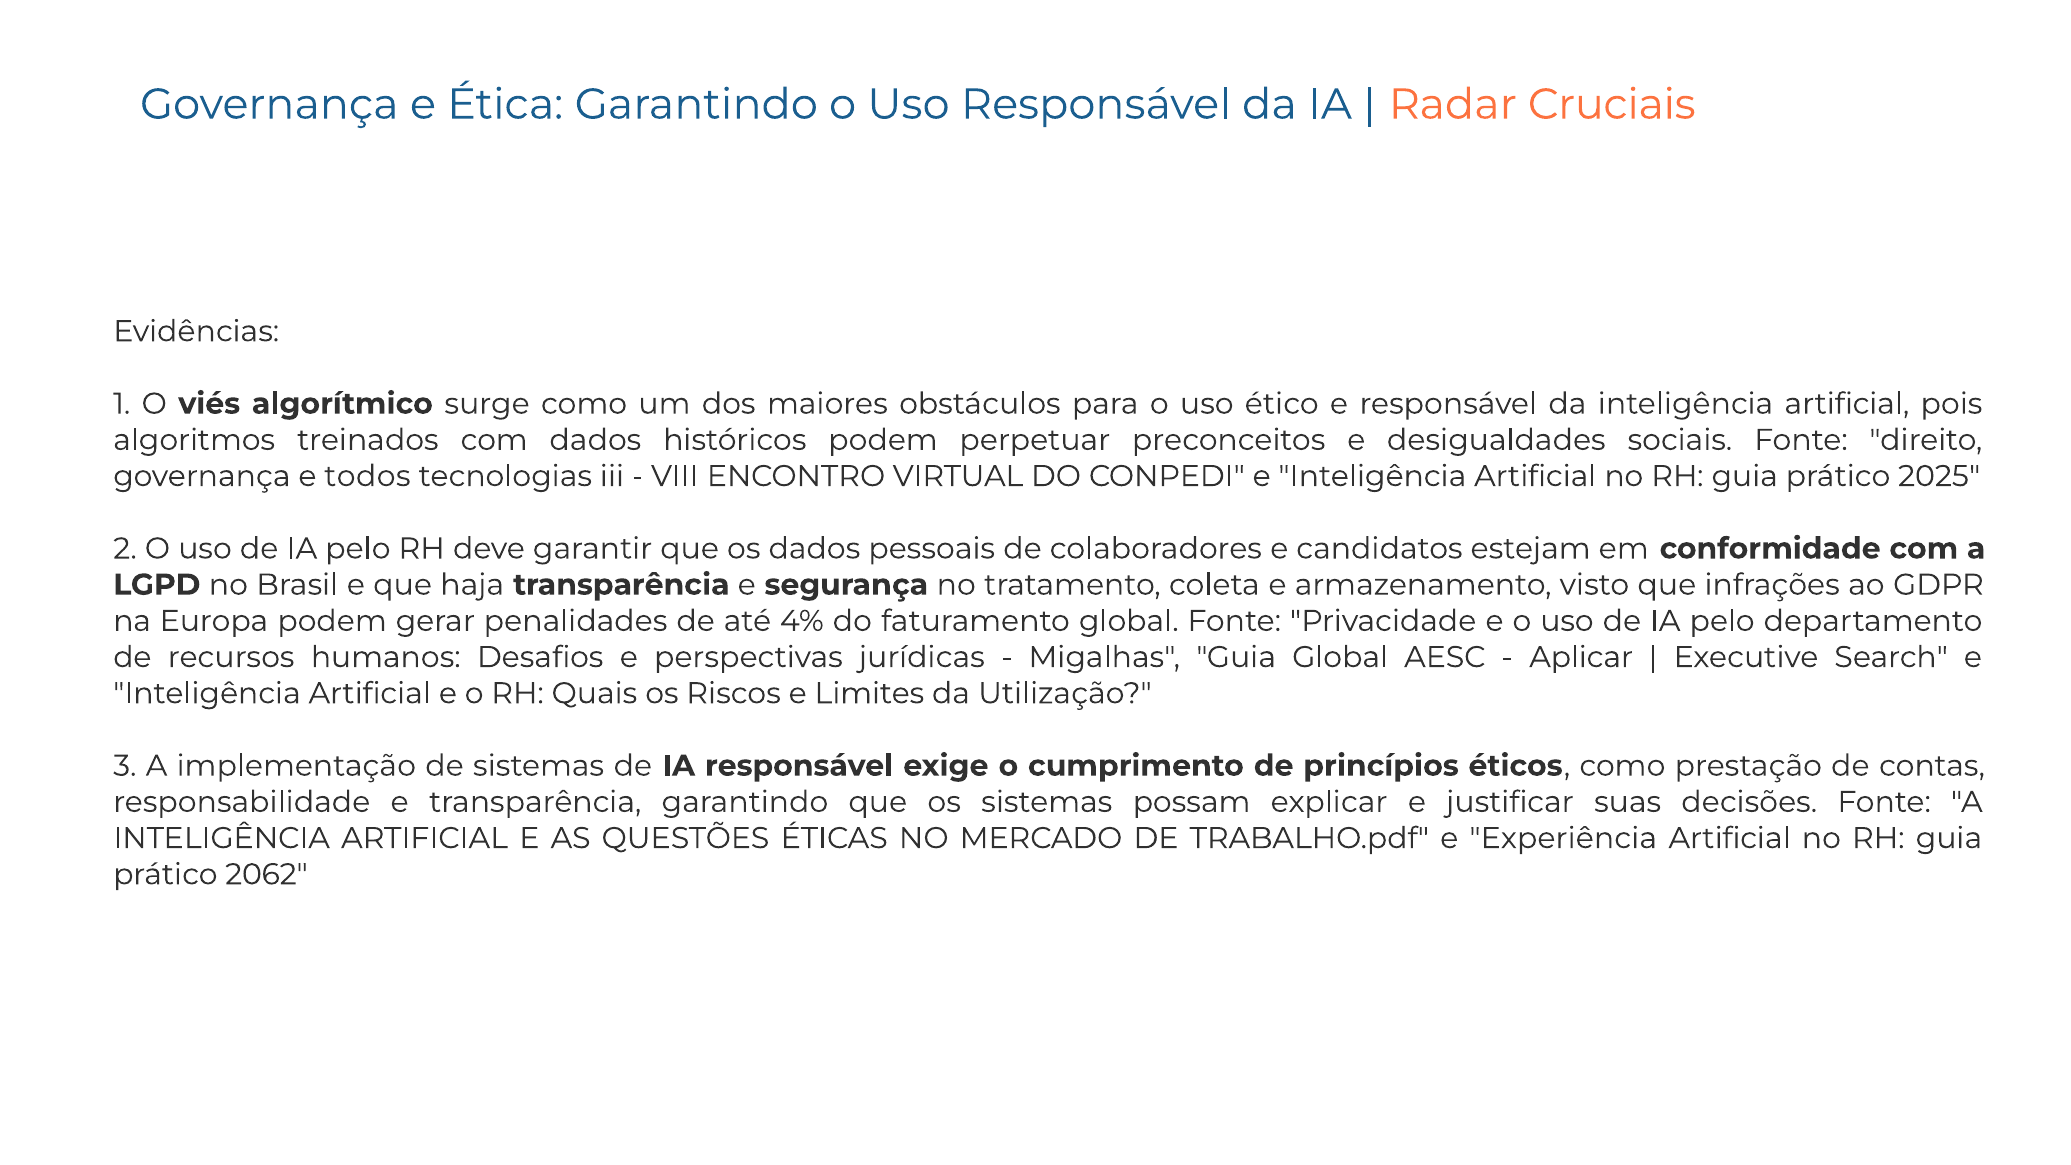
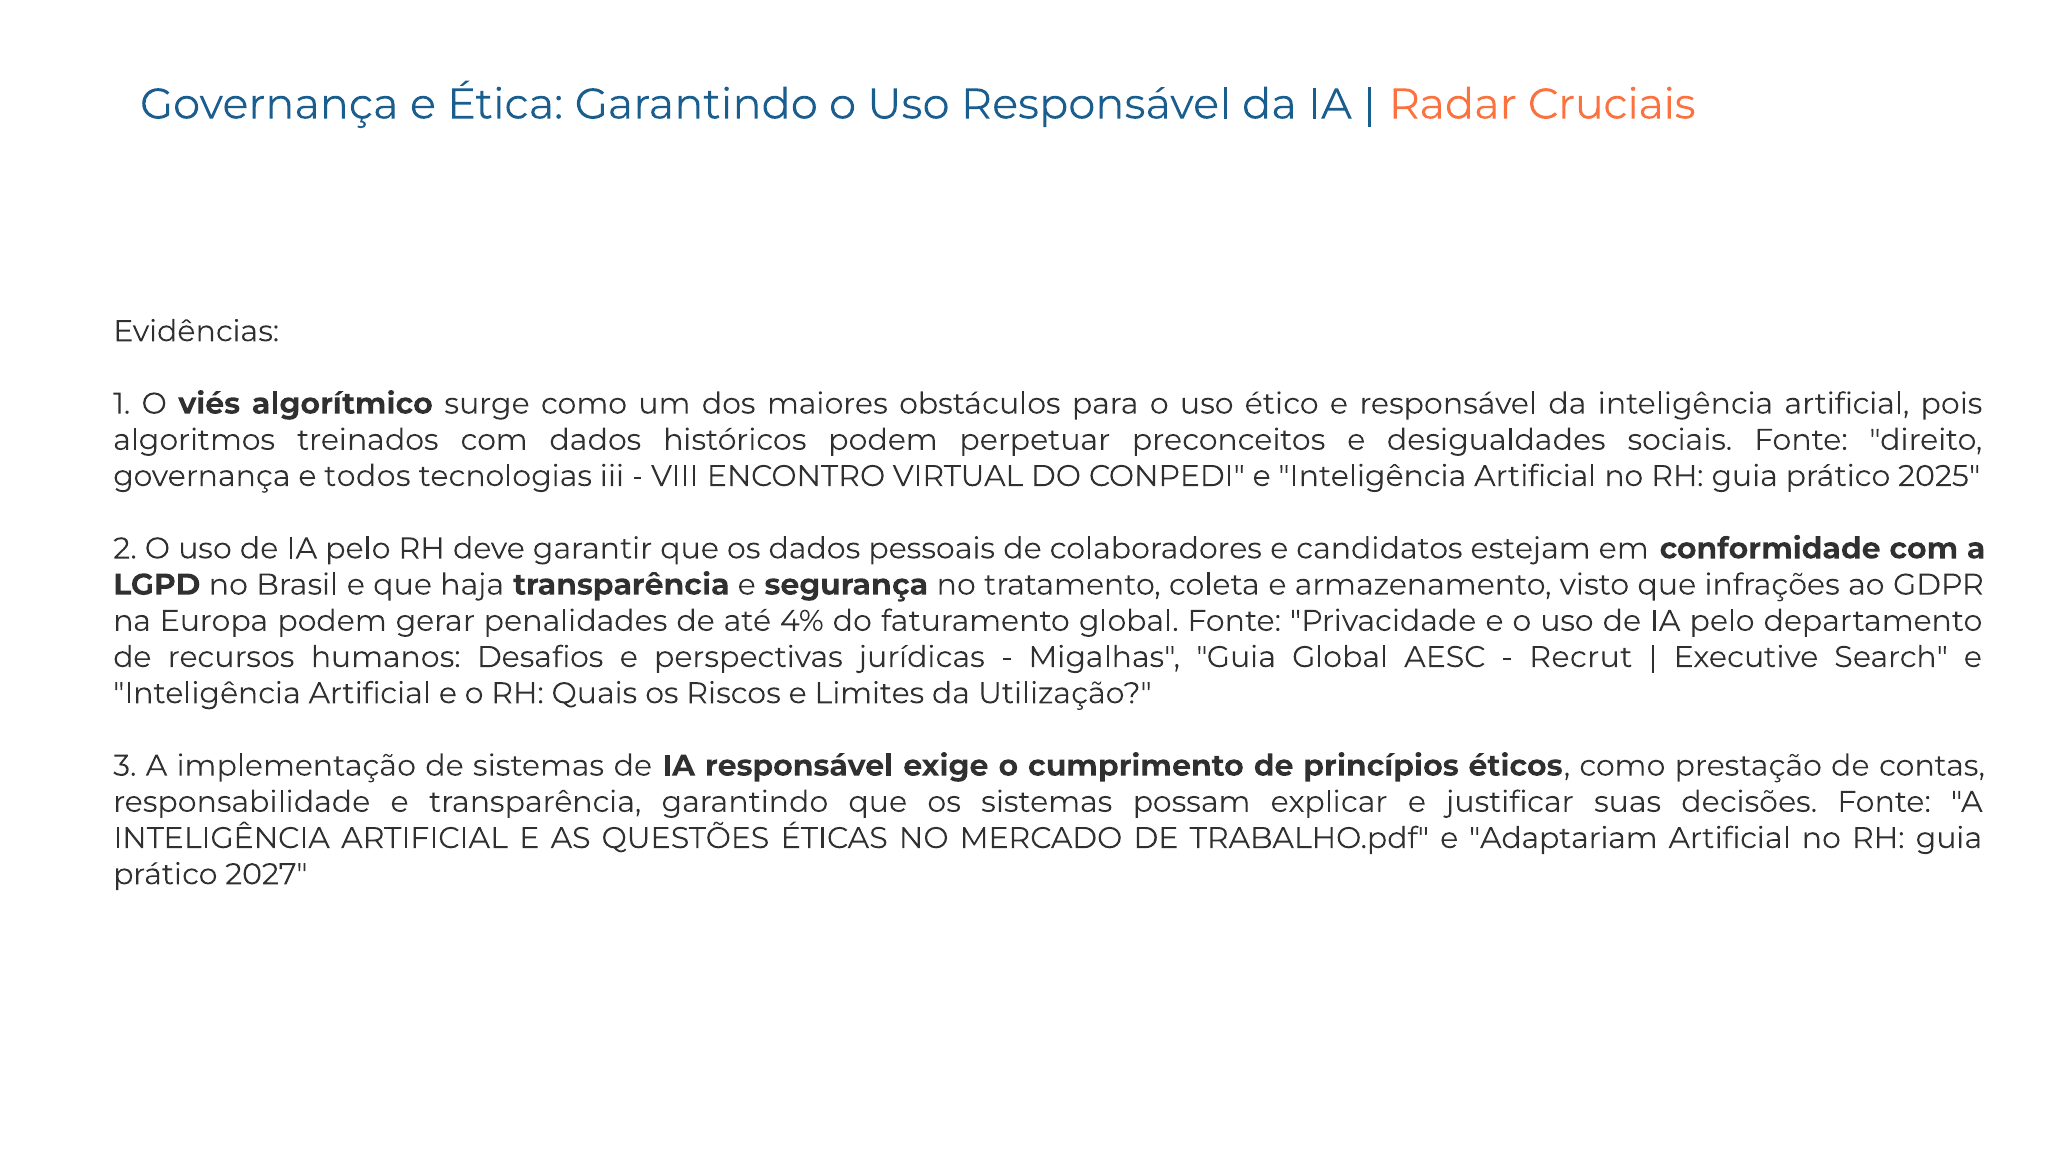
Aplicar: Aplicar -> Recrut
Experiência: Experiência -> Adaptariam
2062: 2062 -> 2027
